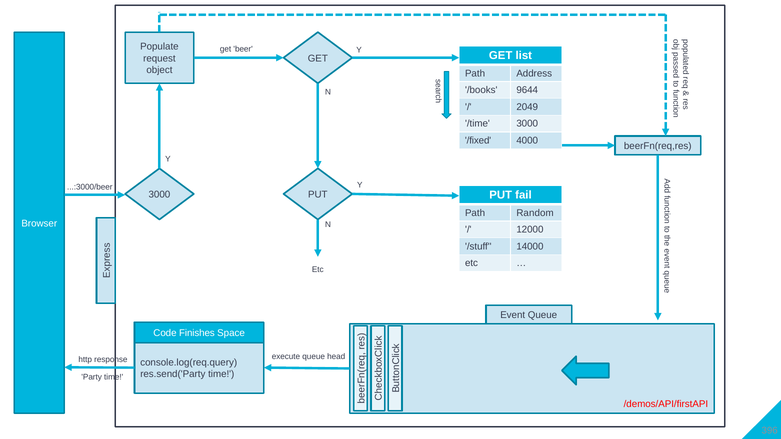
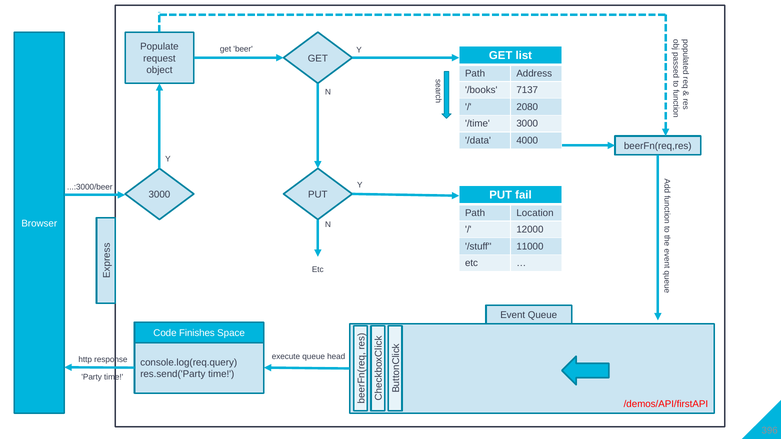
9644: 9644 -> 7137
2049: 2049 -> 2080
/fixed: /fixed -> /data
Random: Random -> Location
14000: 14000 -> 11000
